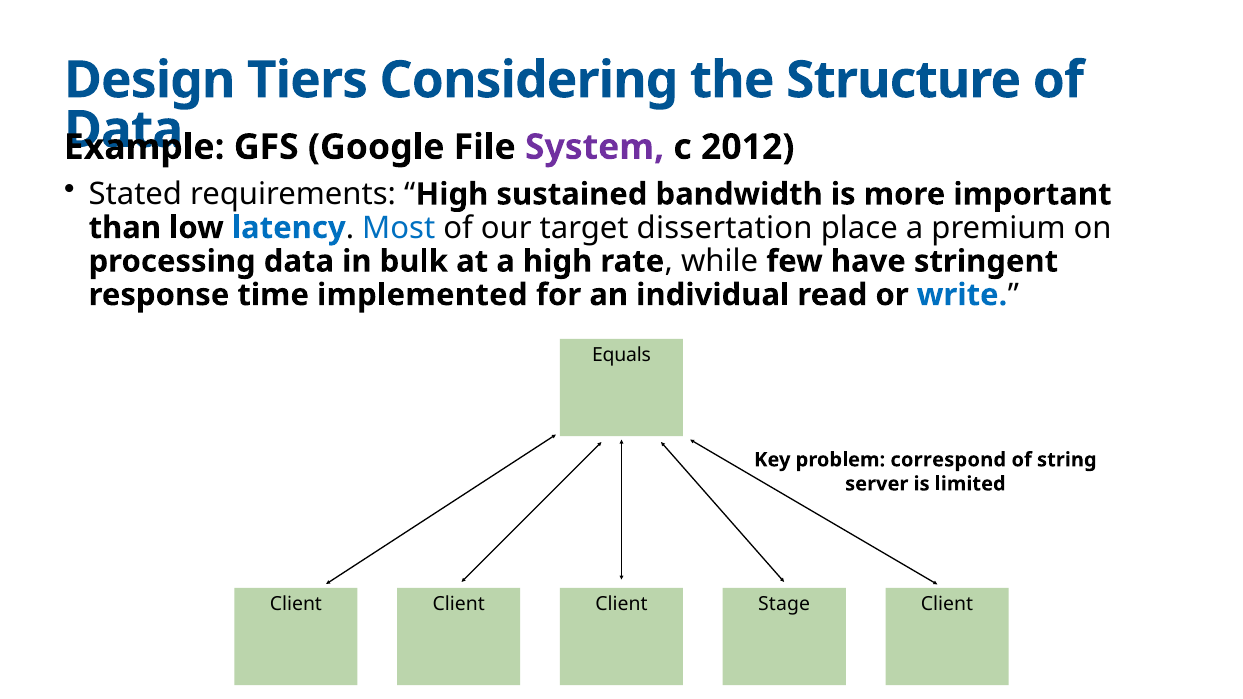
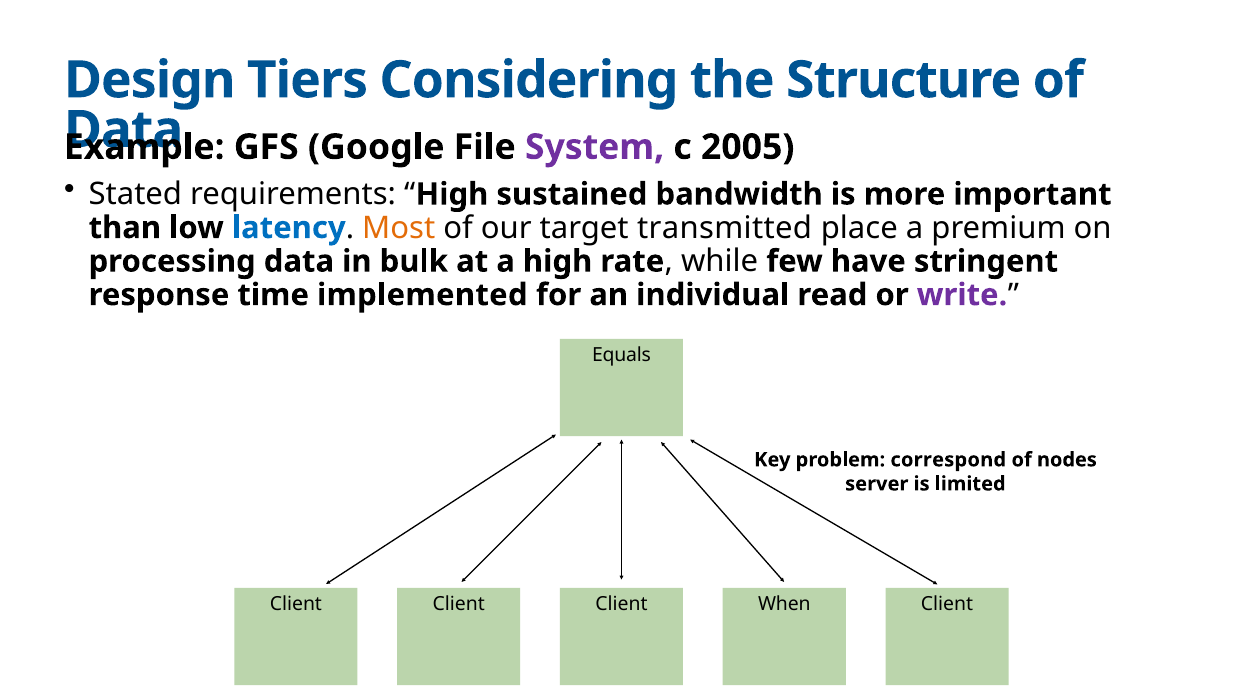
2012: 2012 -> 2005
Most colour: blue -> orange
dissertation: dissertation -> transmitted
write colour: blue -> purple
string: string -> nodes
Stage: Stage -> When
